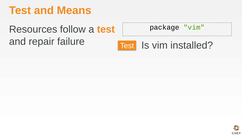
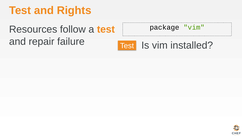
Means: Means -> Rights
